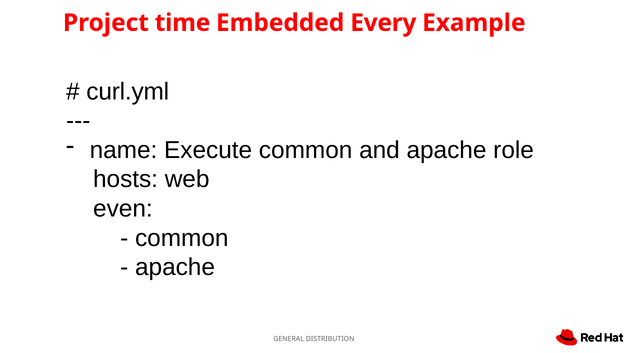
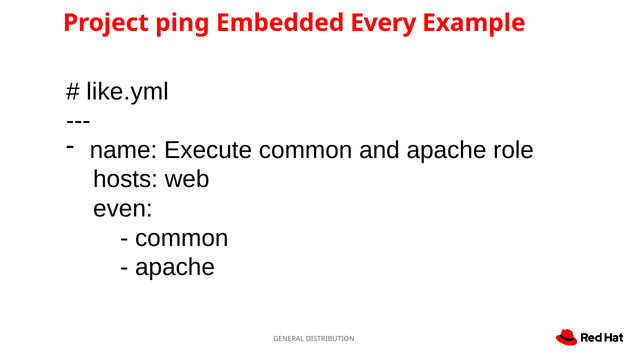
time: time -> ping
curl.yml: curl.yml -> like.yml
